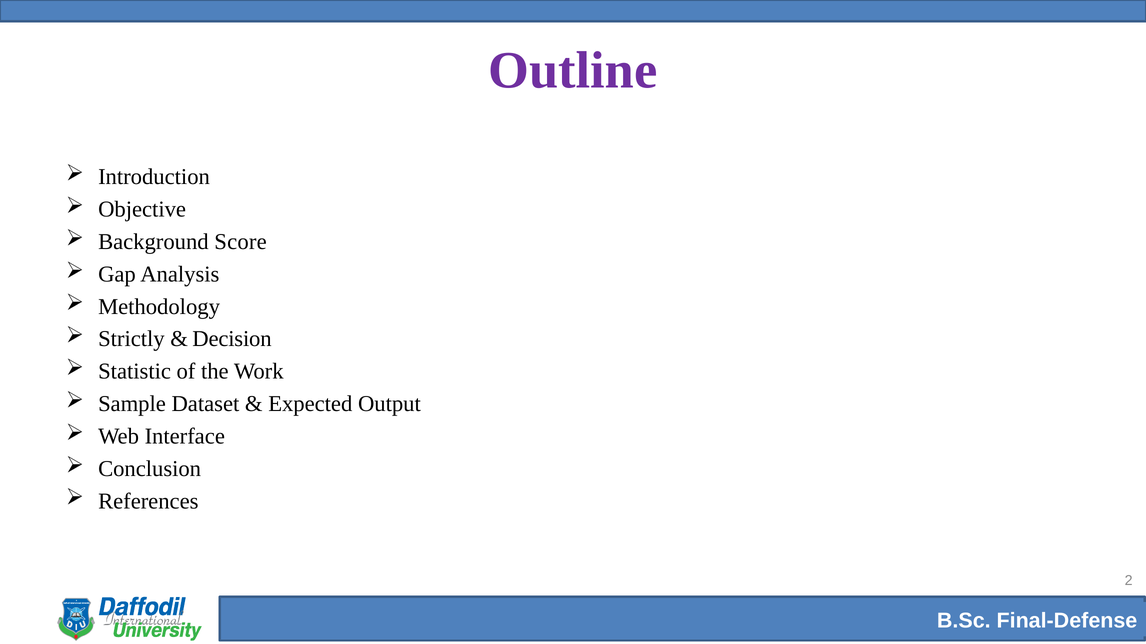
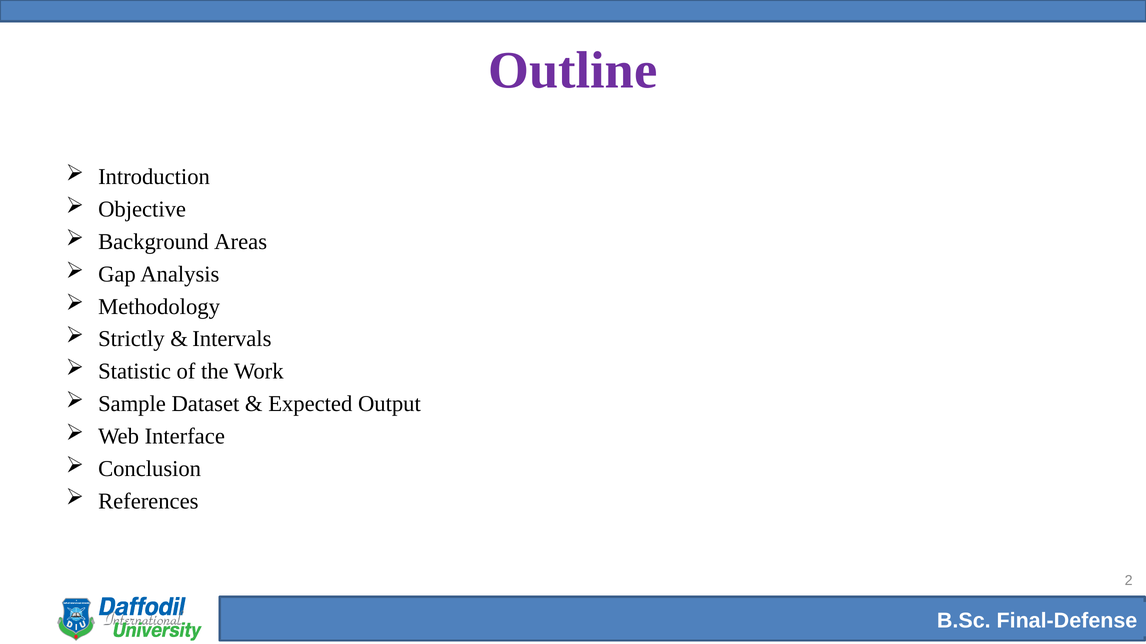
Score: Score -> Areas
Decision: Decision -> Intervals
